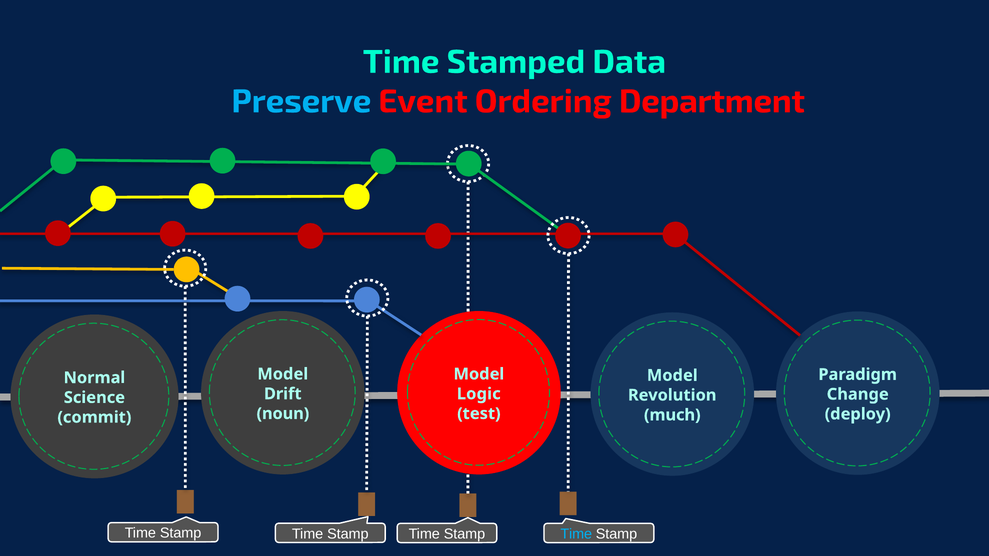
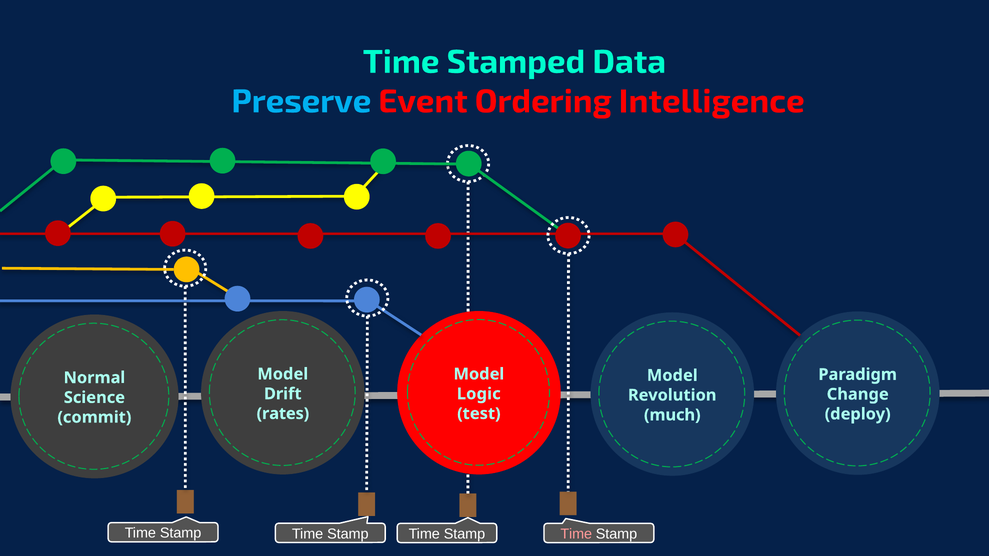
Department: Department -> Intelligence
noun: noun -> rates
Time at (576, 534) colour: light blue -> pink
